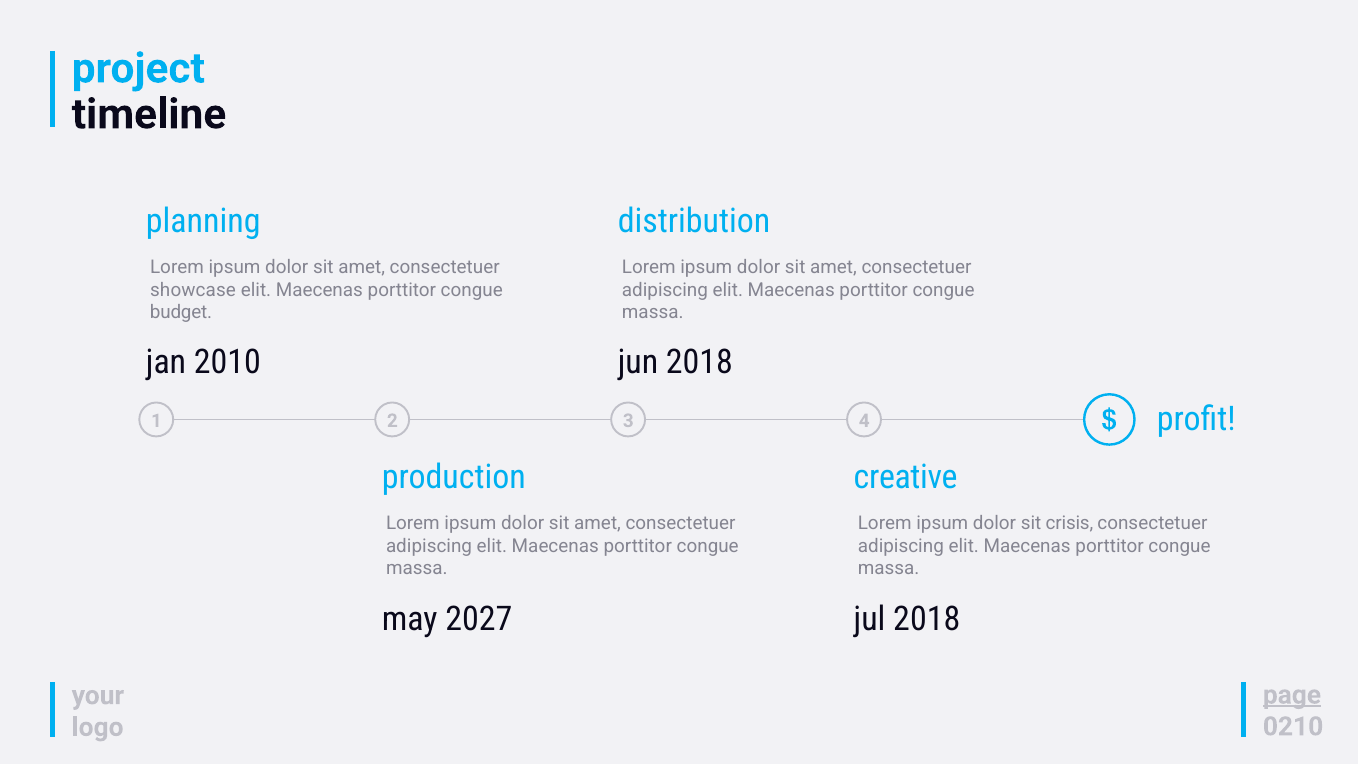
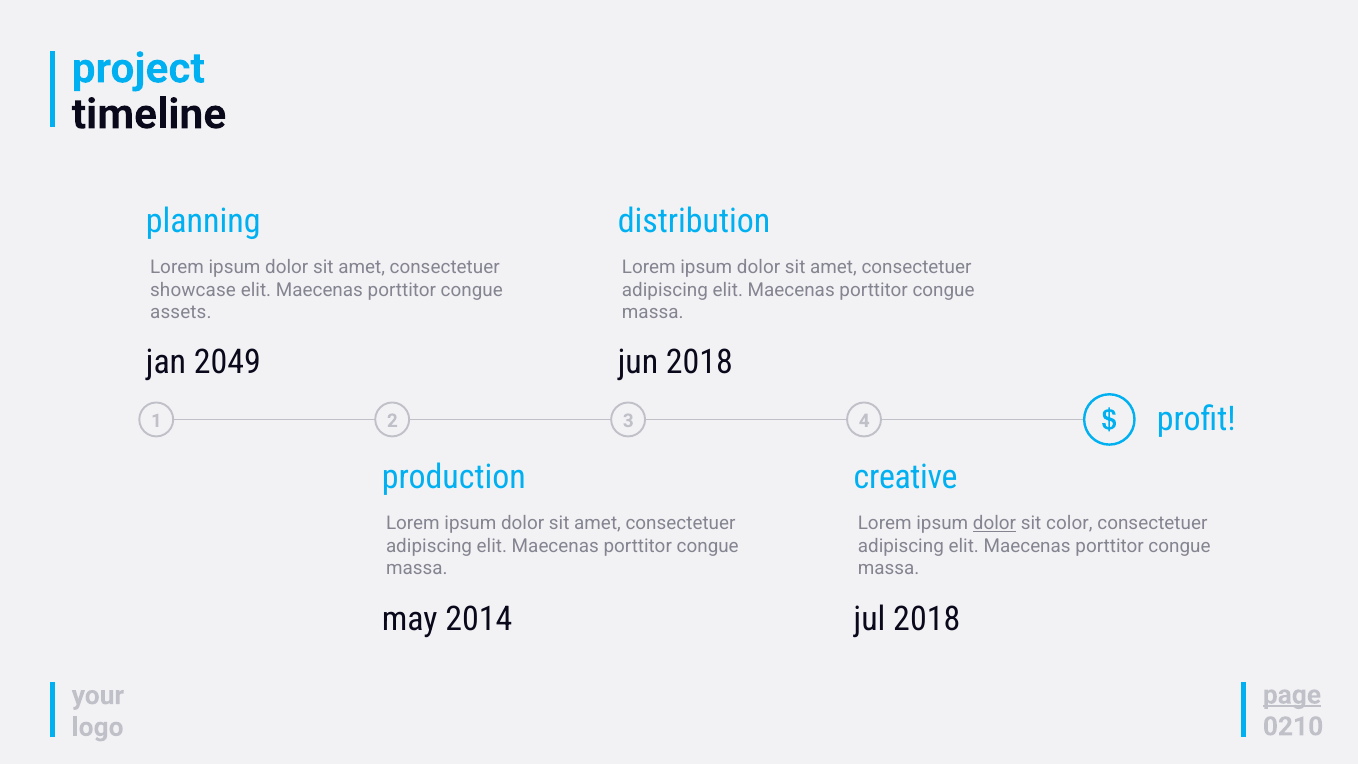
budget: budget -> assets
2010: 2010 -> 2049
dolor at (995, 523) underline: none -> present
crisis: crisis -> color
2027: 2027 -> 2014
